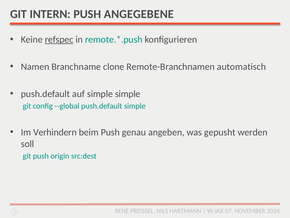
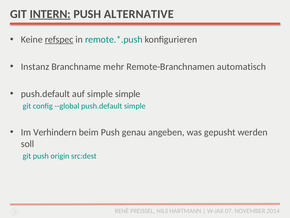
INTERN underline: none -> present
ANGEGEBENE: ANGEGEBENE -> ALTERNATIVE
Namen: Namen -> Instanz
clone: clone -> mehr
